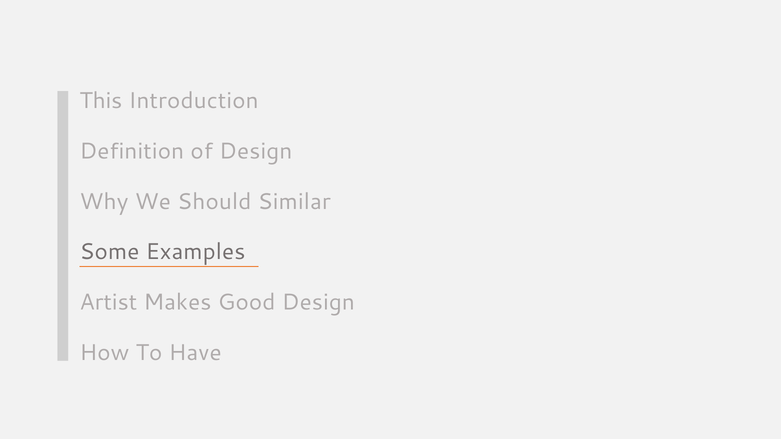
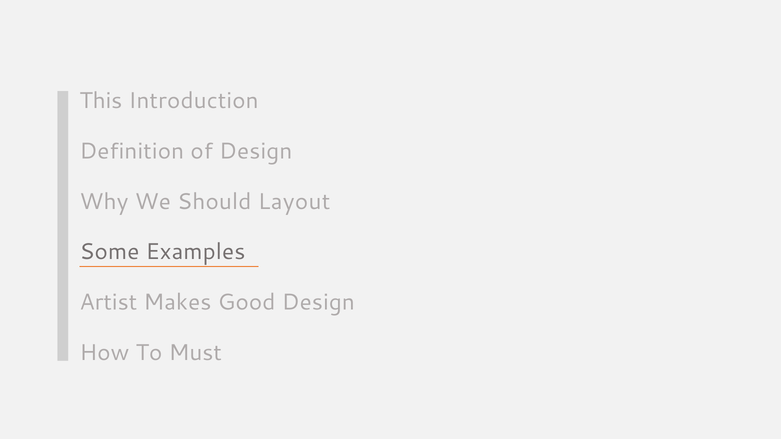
Similar: Similar -> Layout
Have: Have -> Must
